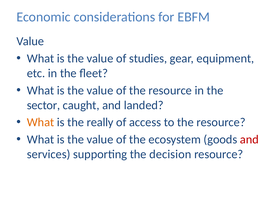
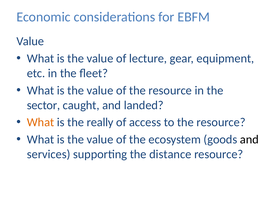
studies: studies -> lecture
and at (249, 140) colour: red -> black
decision: decision -> distance
